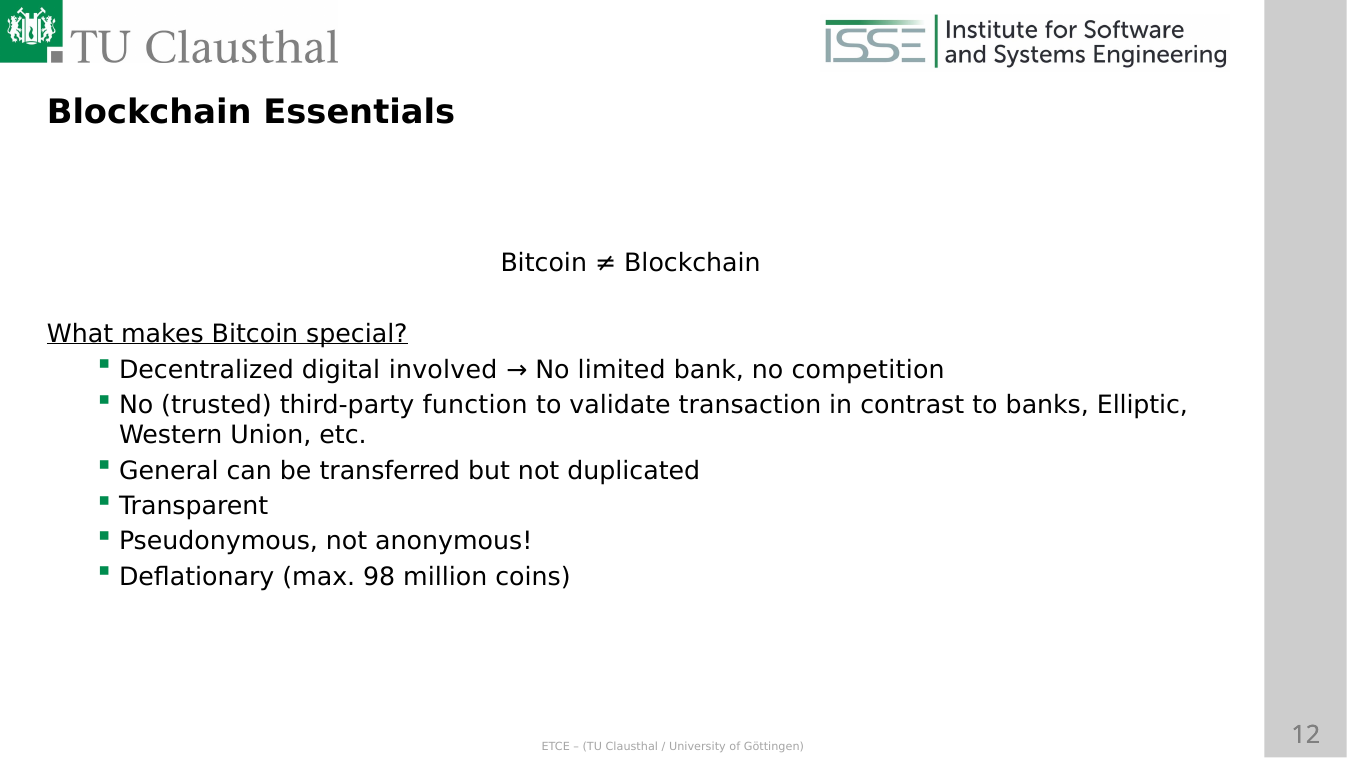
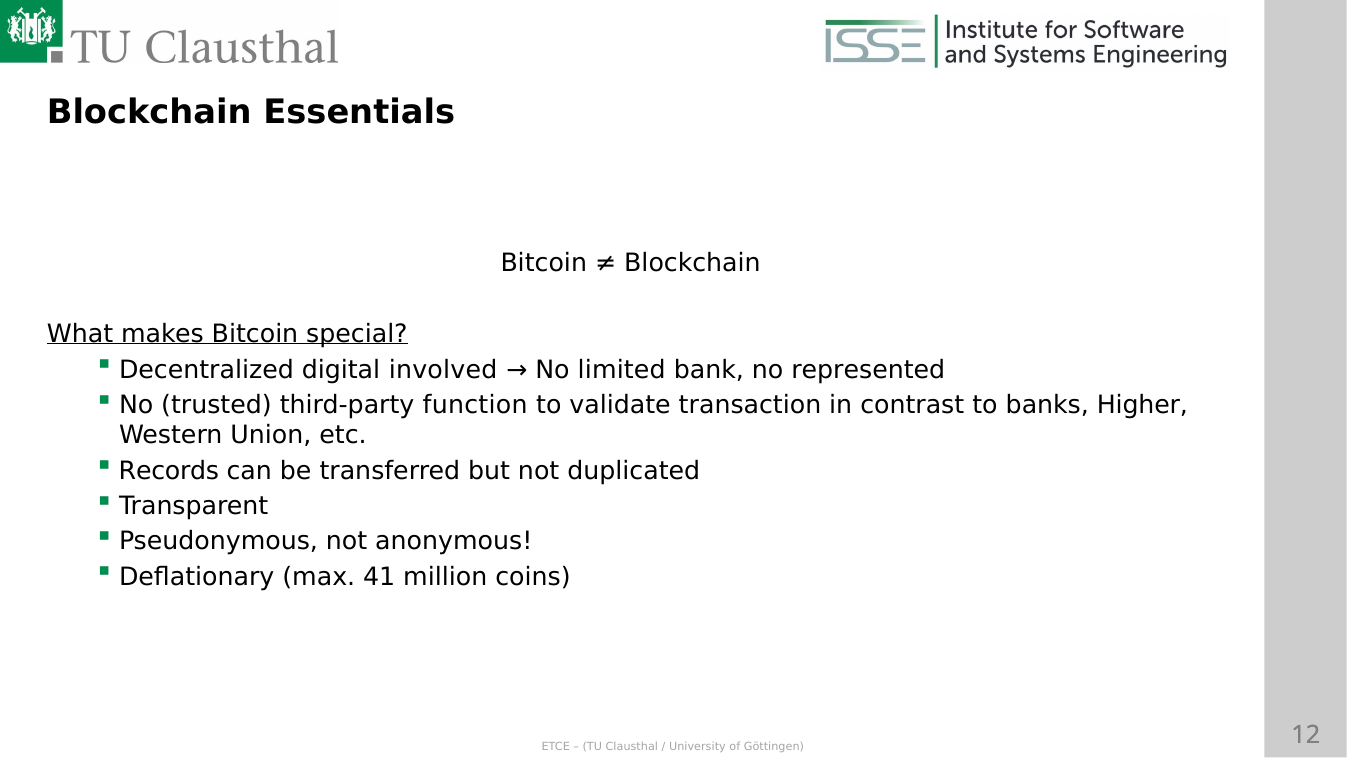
competition: competition -> represented
Elliptic: Elliptic -> Higher
General: General -> Records
98: 98 -> 41
